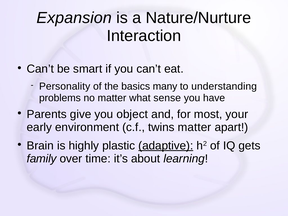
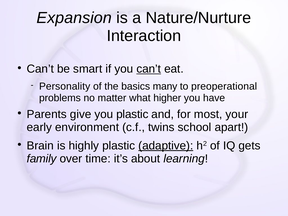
can’t at (149, 69) underline: none -> present
understanding: understanding -> preoperational
sense: sense -> higher
you object: object -> plastic
twins matter: matter -> school
